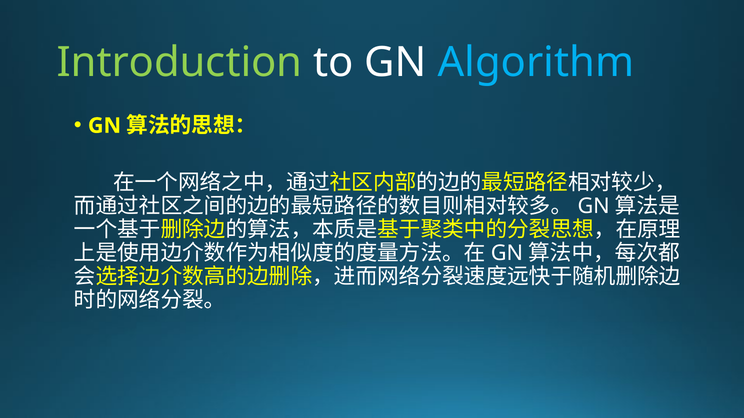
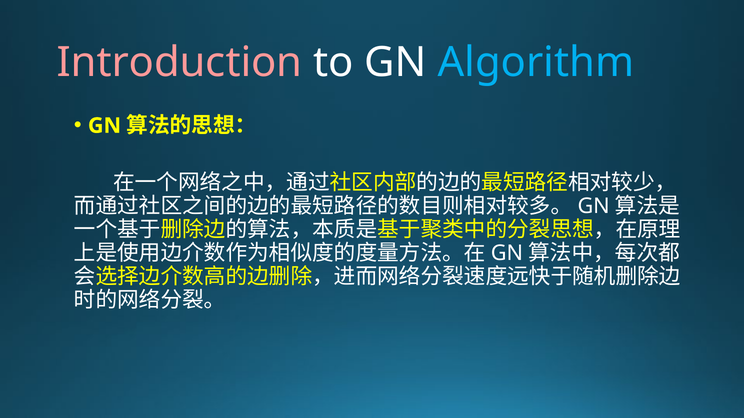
Introduction colour: light green -> pink
